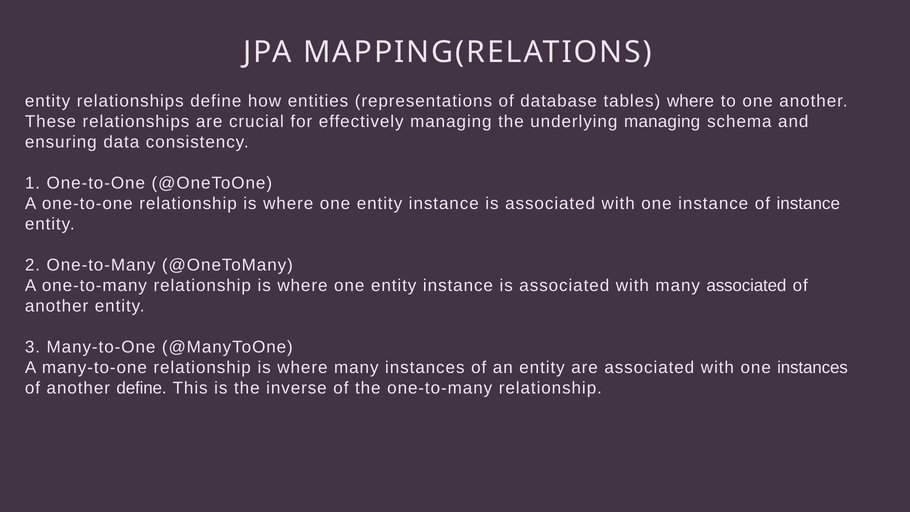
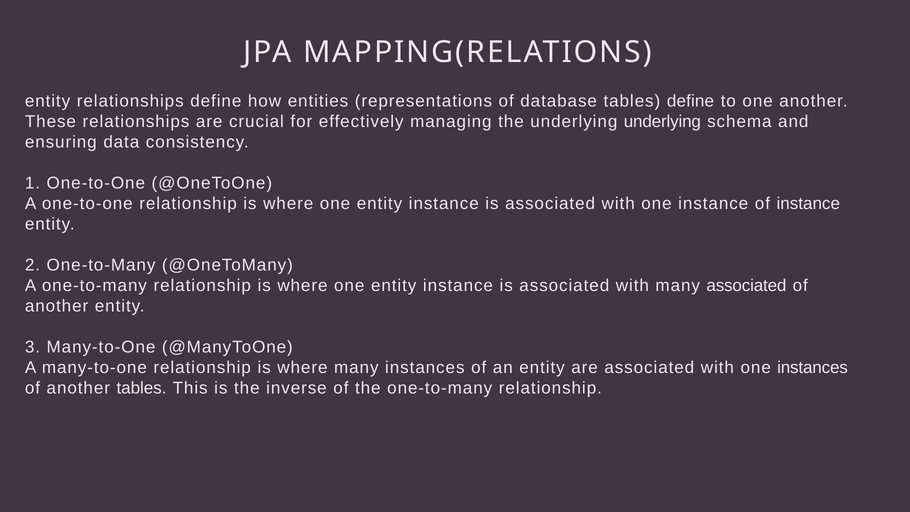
tables where: where -> define
underlying managing: managing -> underlying
another define: define -> tables
